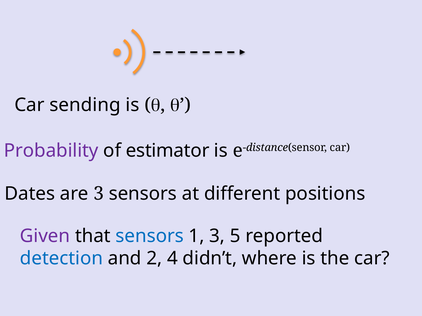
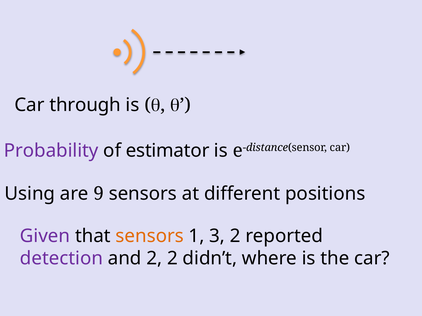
sending: sending -> through
Dates: Dates -> Using
are 3: 3 -> 9
sensors at (150, 236) colour: blue -> orange
3 5: 5 -> 2
detection colour: blue -> purple
2 4: 4 -> 2
